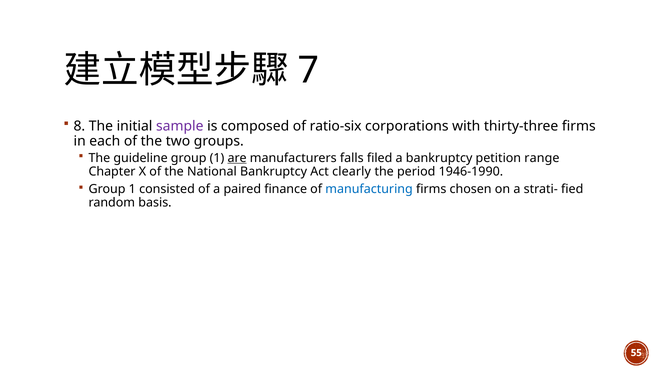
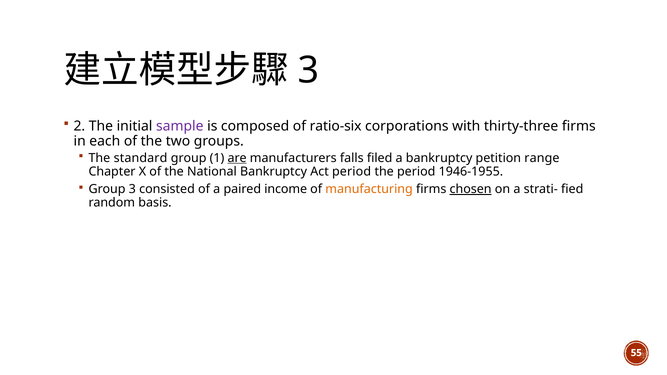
7 at (308, 70): 7 -> 3
8: 8 -> 2
guideline: guideline -> standard
Act clearly: clearly -> period
1946-1990: 1946-1990 -> 1946-1955
1 at (132, 189): 1 -> 3
finance: finance -> income
manufacturing colour: blue -> orange
chosen underline: none -> present
